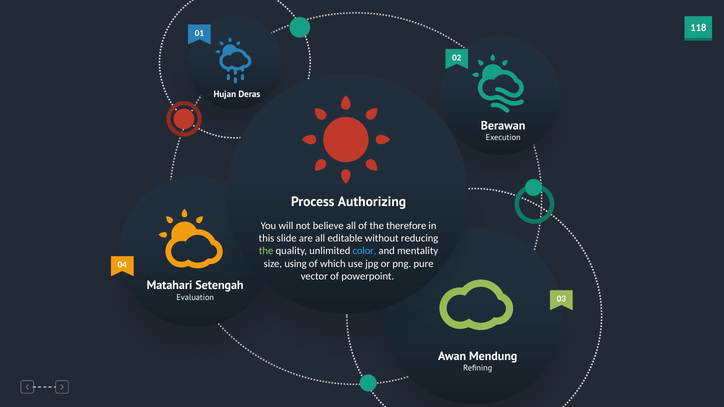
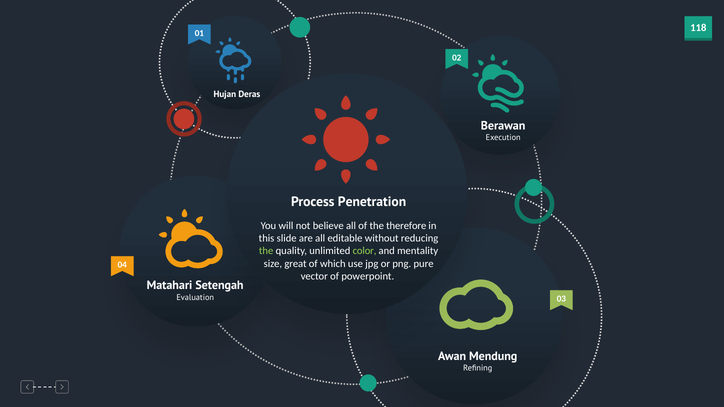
Authorizing: Authorizing -> Penetration
color colour: light blue -> light green
using: using -> great
